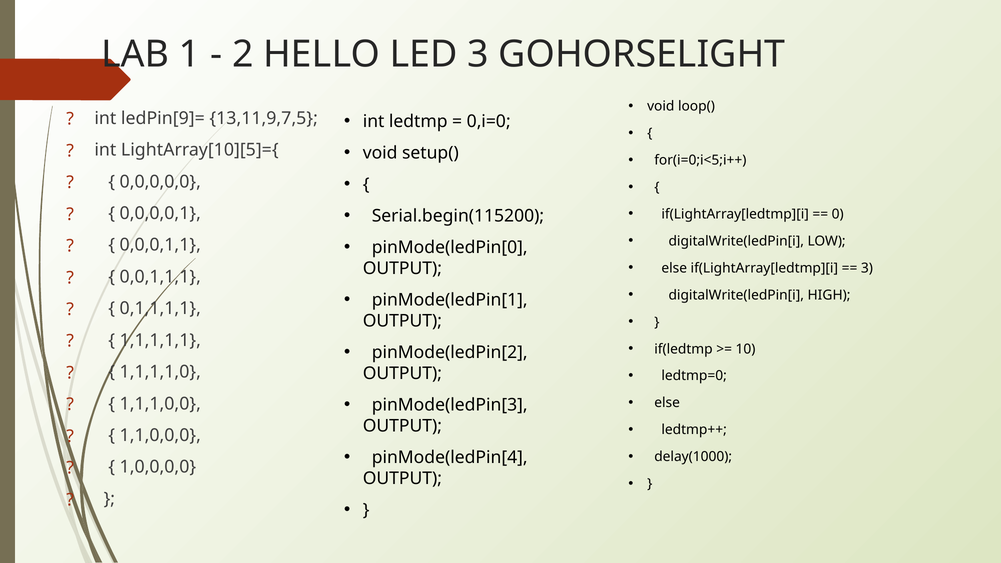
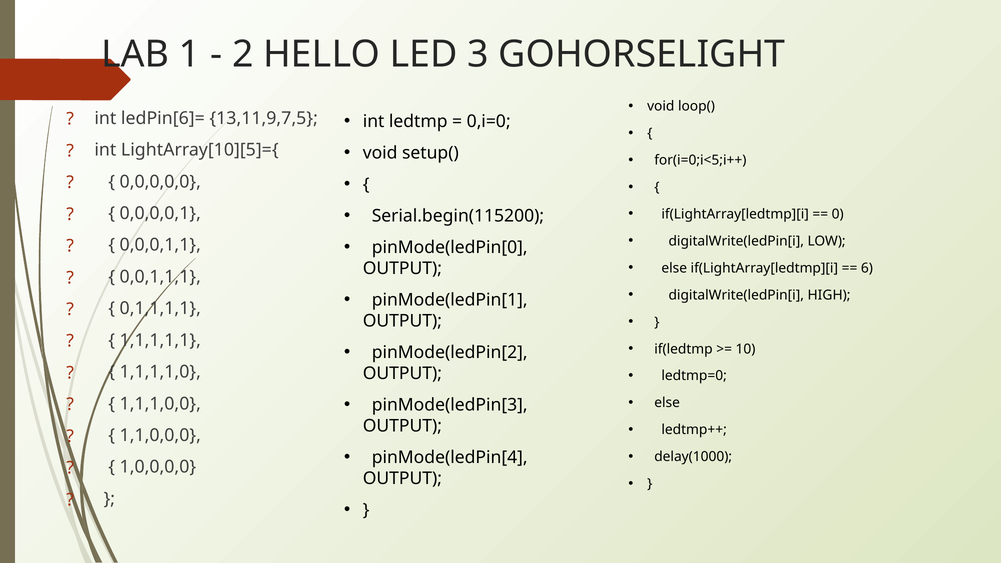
ledPin[9]=: ledPin[9]= -> ledPin[6]=
3 at (867, 268): 3 -> 6
